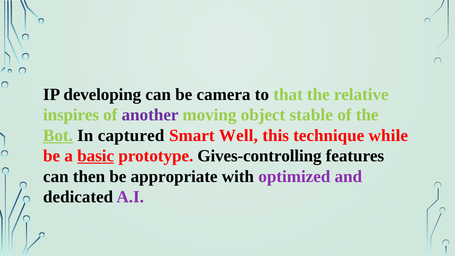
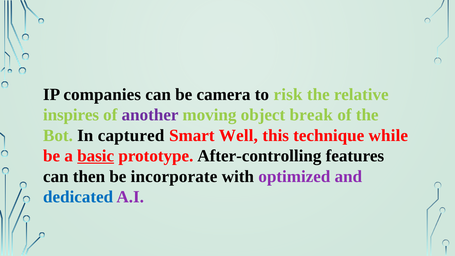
developing: developing -> companies
that: that -> risk
stable: stable -> break
Bot underline: present -> none
Gives-controlling: Gives-controlling -> After-controlling
appropriate: appropriate -> incorporate
dedicated colour: black -> blue
